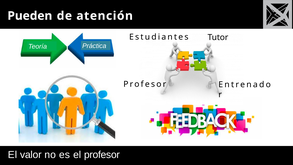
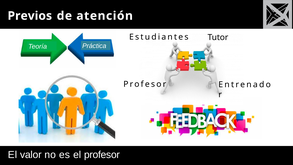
Pueden: Pueden -> Previos
